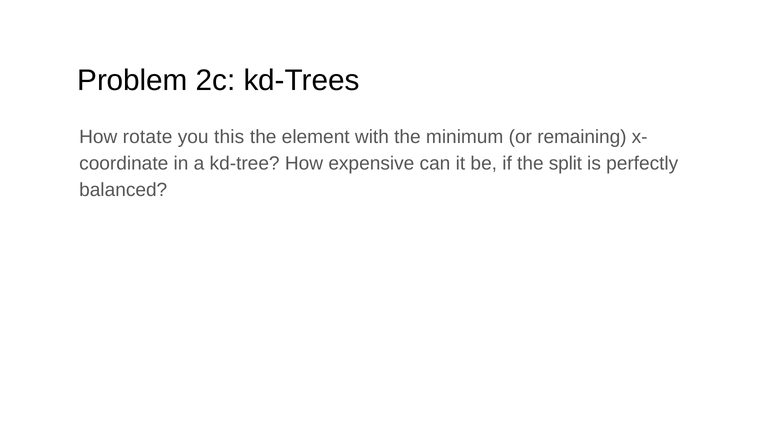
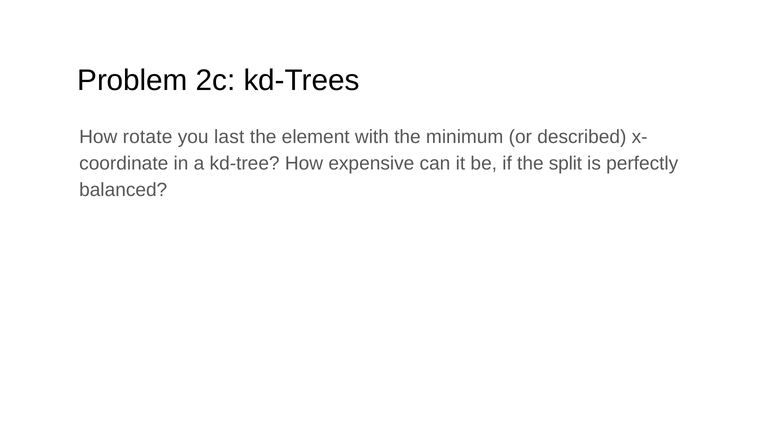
this: this -> last
remaining: remaining -> described
